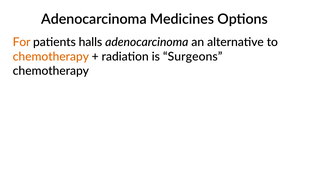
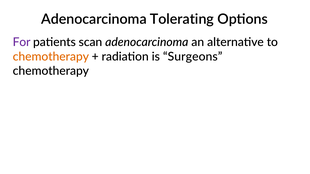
Medicines: Medicines -> Tolerating
For colour: orange -> purple
halls: halls -> scan
